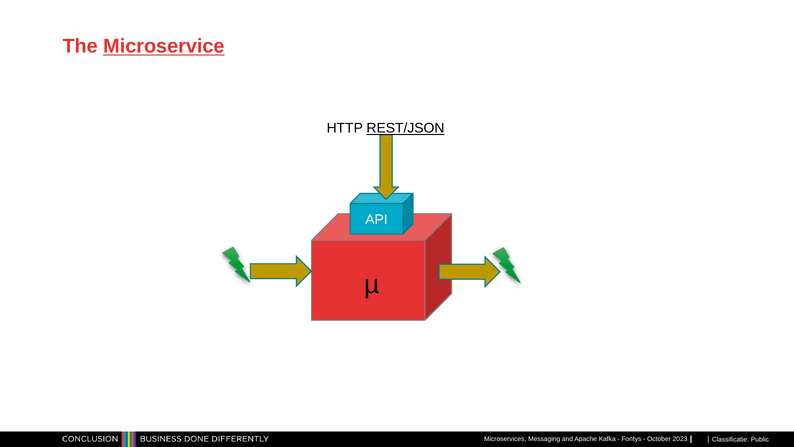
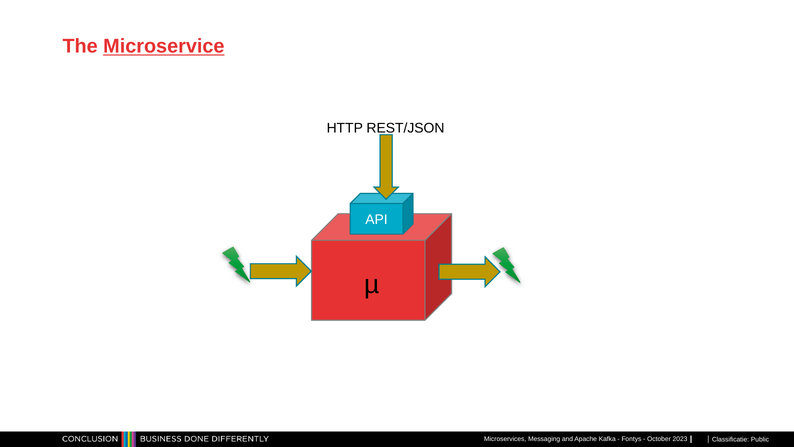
REST/JSON underline: present -> none
